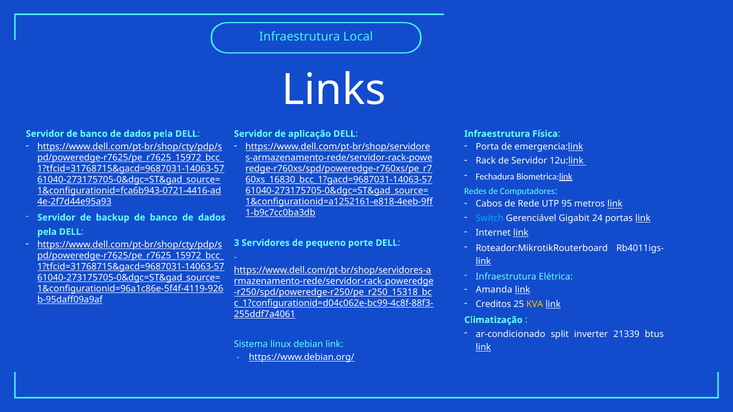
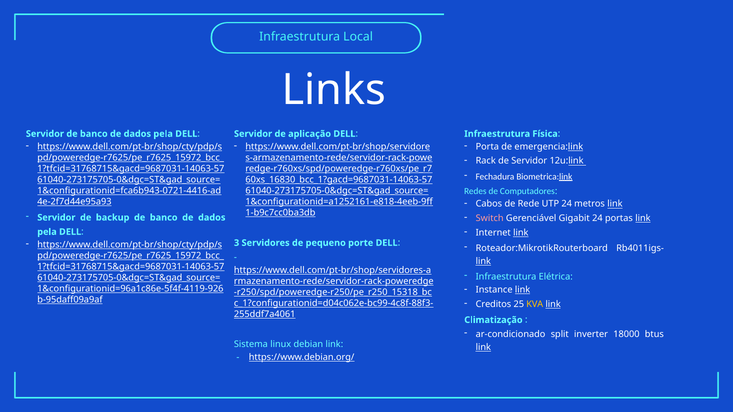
UTP 95: 95 -> 24
Switch colour: light blue -> pink
Amanda: Amanda -> Instance
21339: 21339 -> 18000
